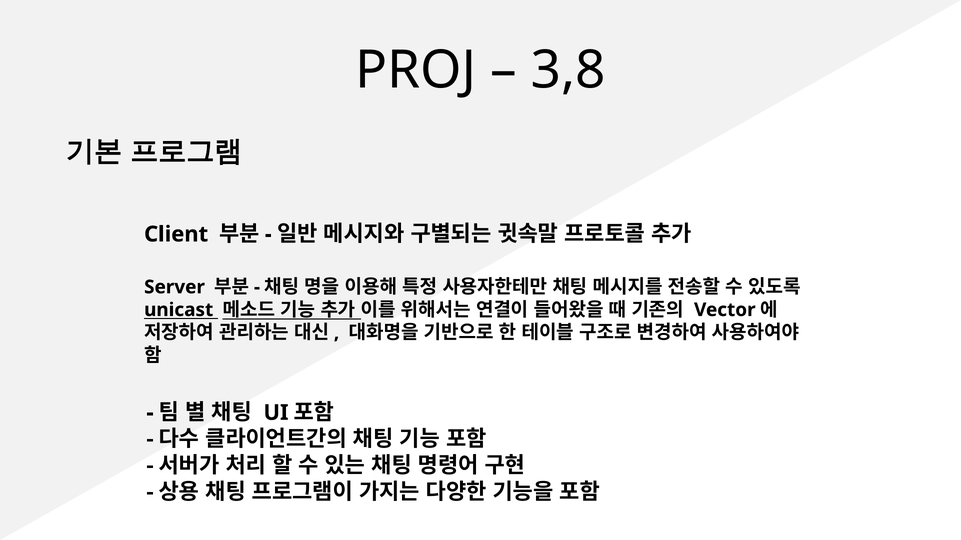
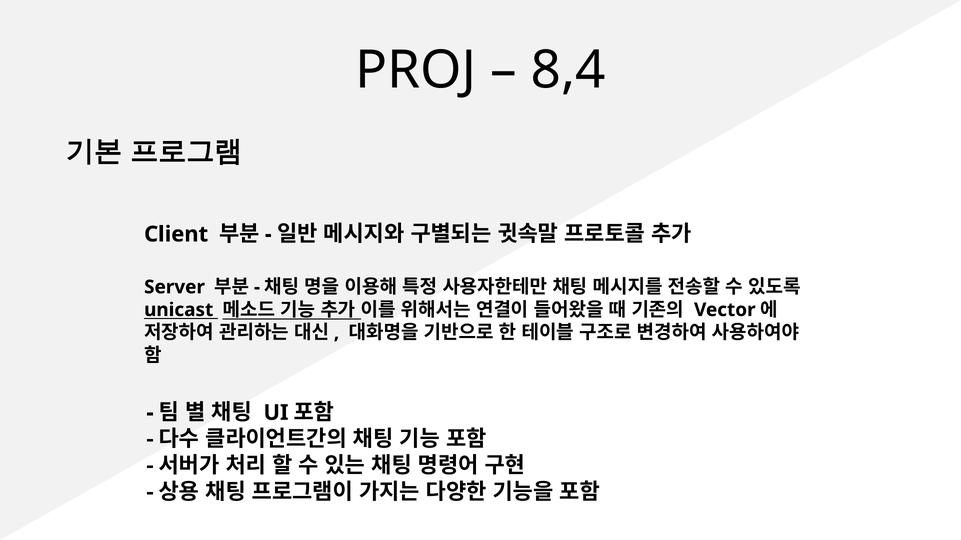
3,8: 3,8 -> 8,4
